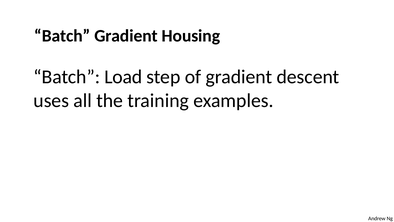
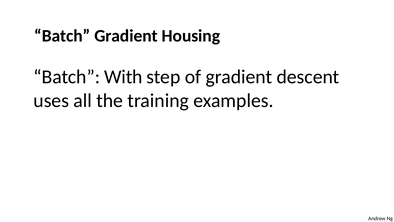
Load: Load -> With
